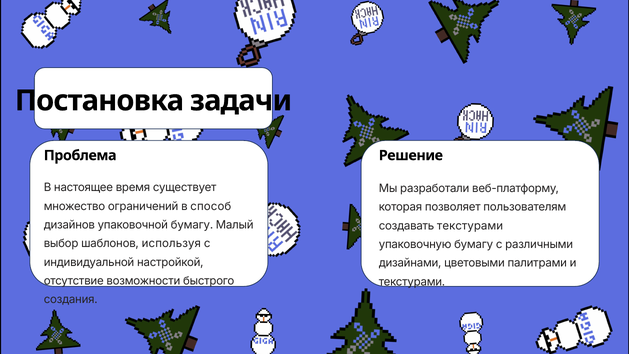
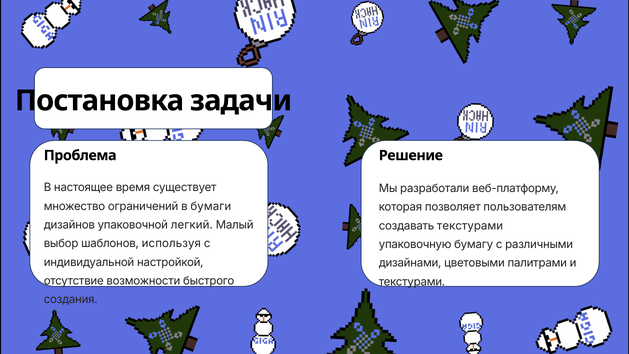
способ: способ -> бумаги
упаковочной бумагу: бумагу -> легкий
